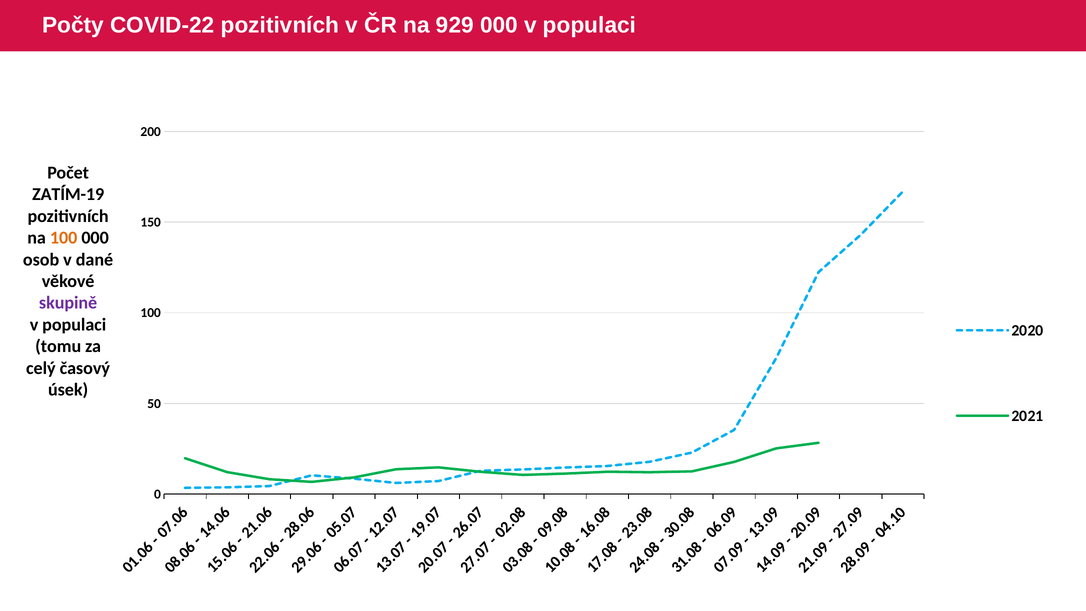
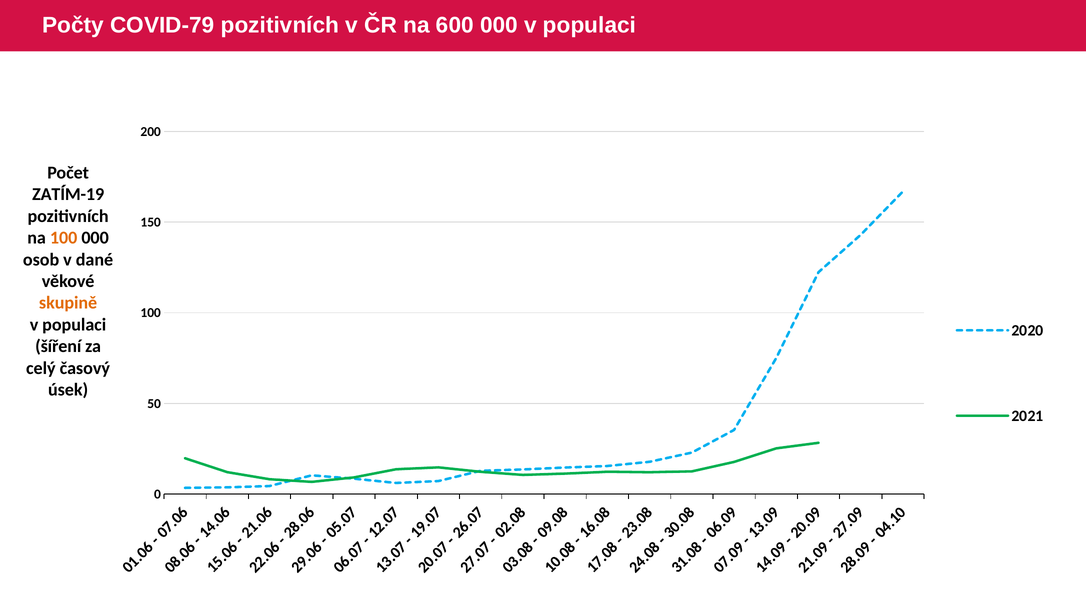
COVID-22: COVID-22 -> COVID-79
929: 929 -> 600
skupině colour: purple -> orange
tomu: tomu -> šíření
